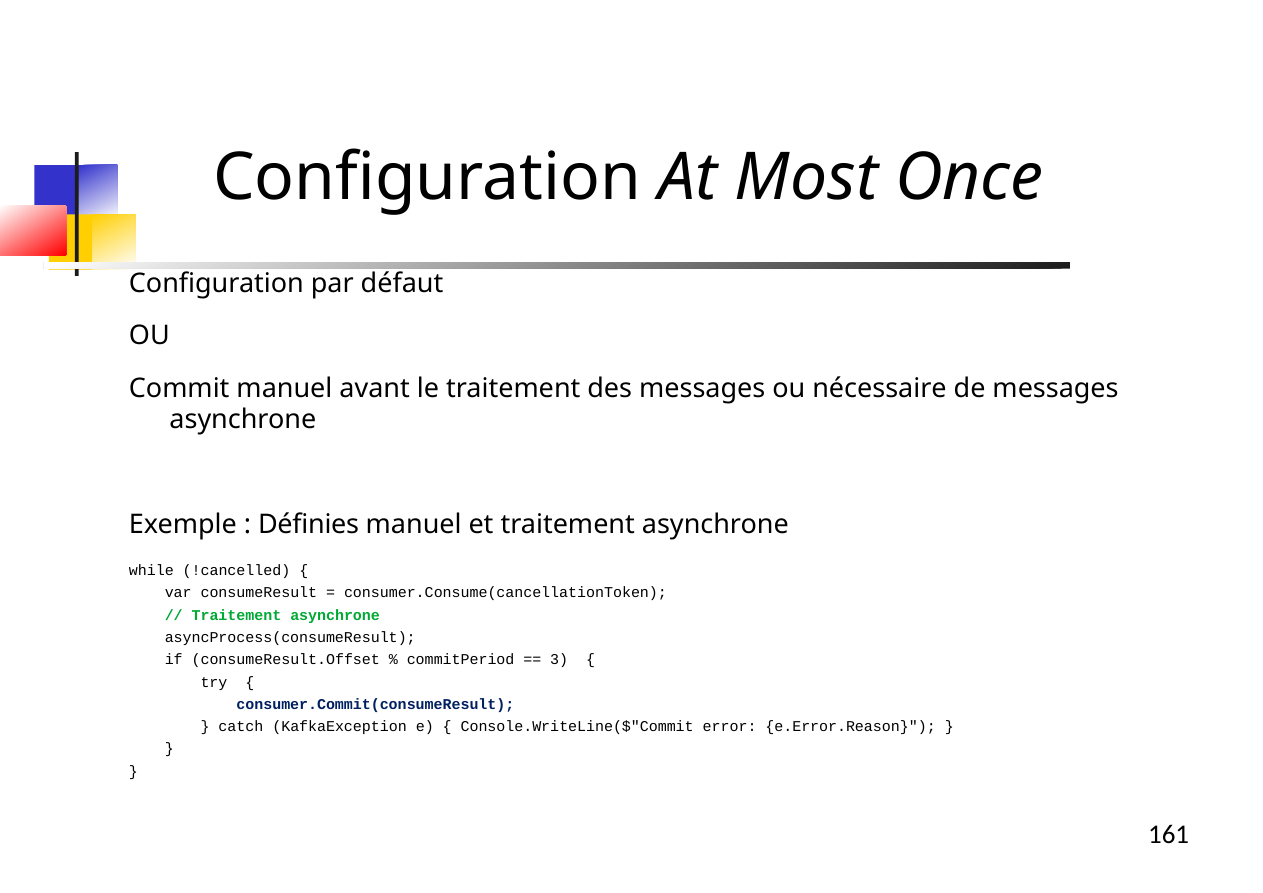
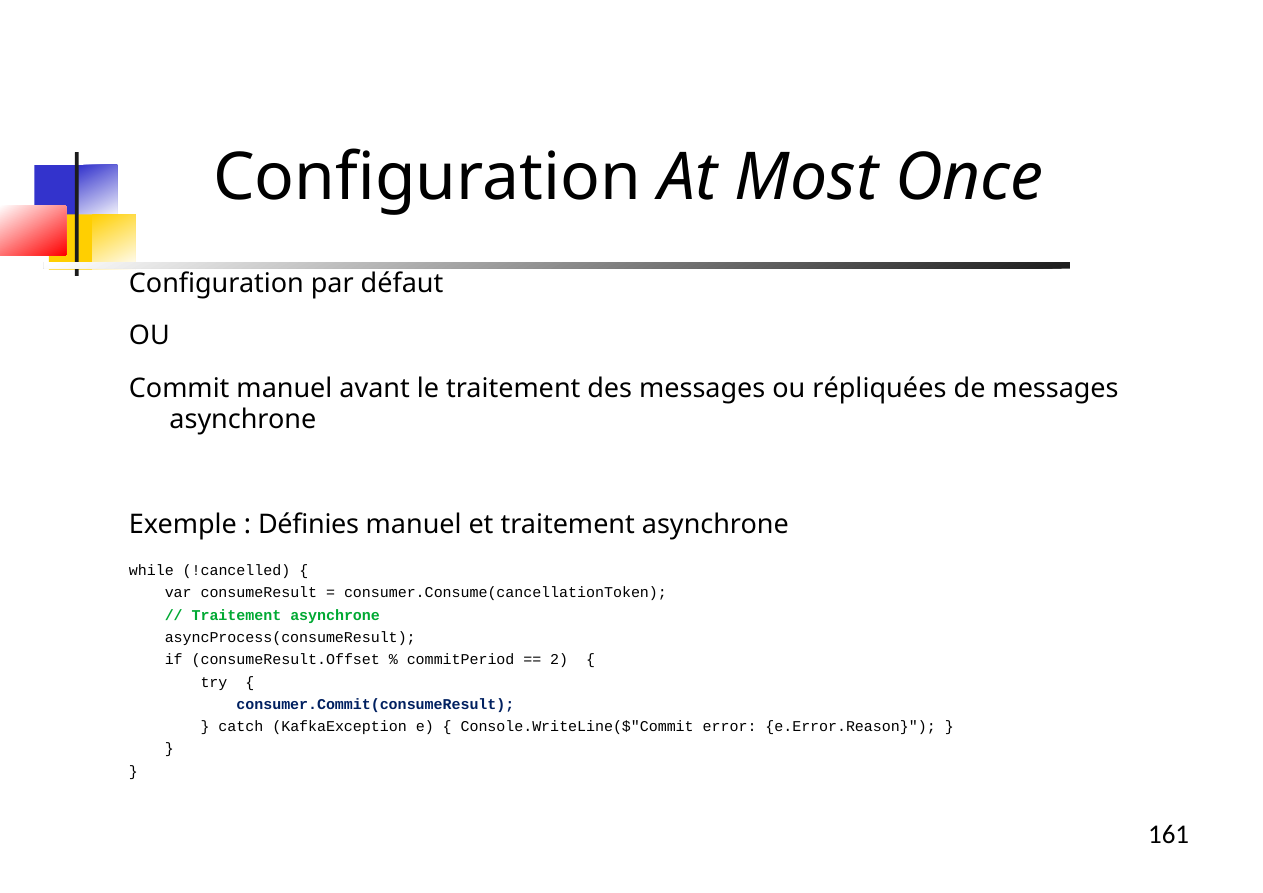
nécessaire: nécessaire -> répliquées
3: 3 -> 2
